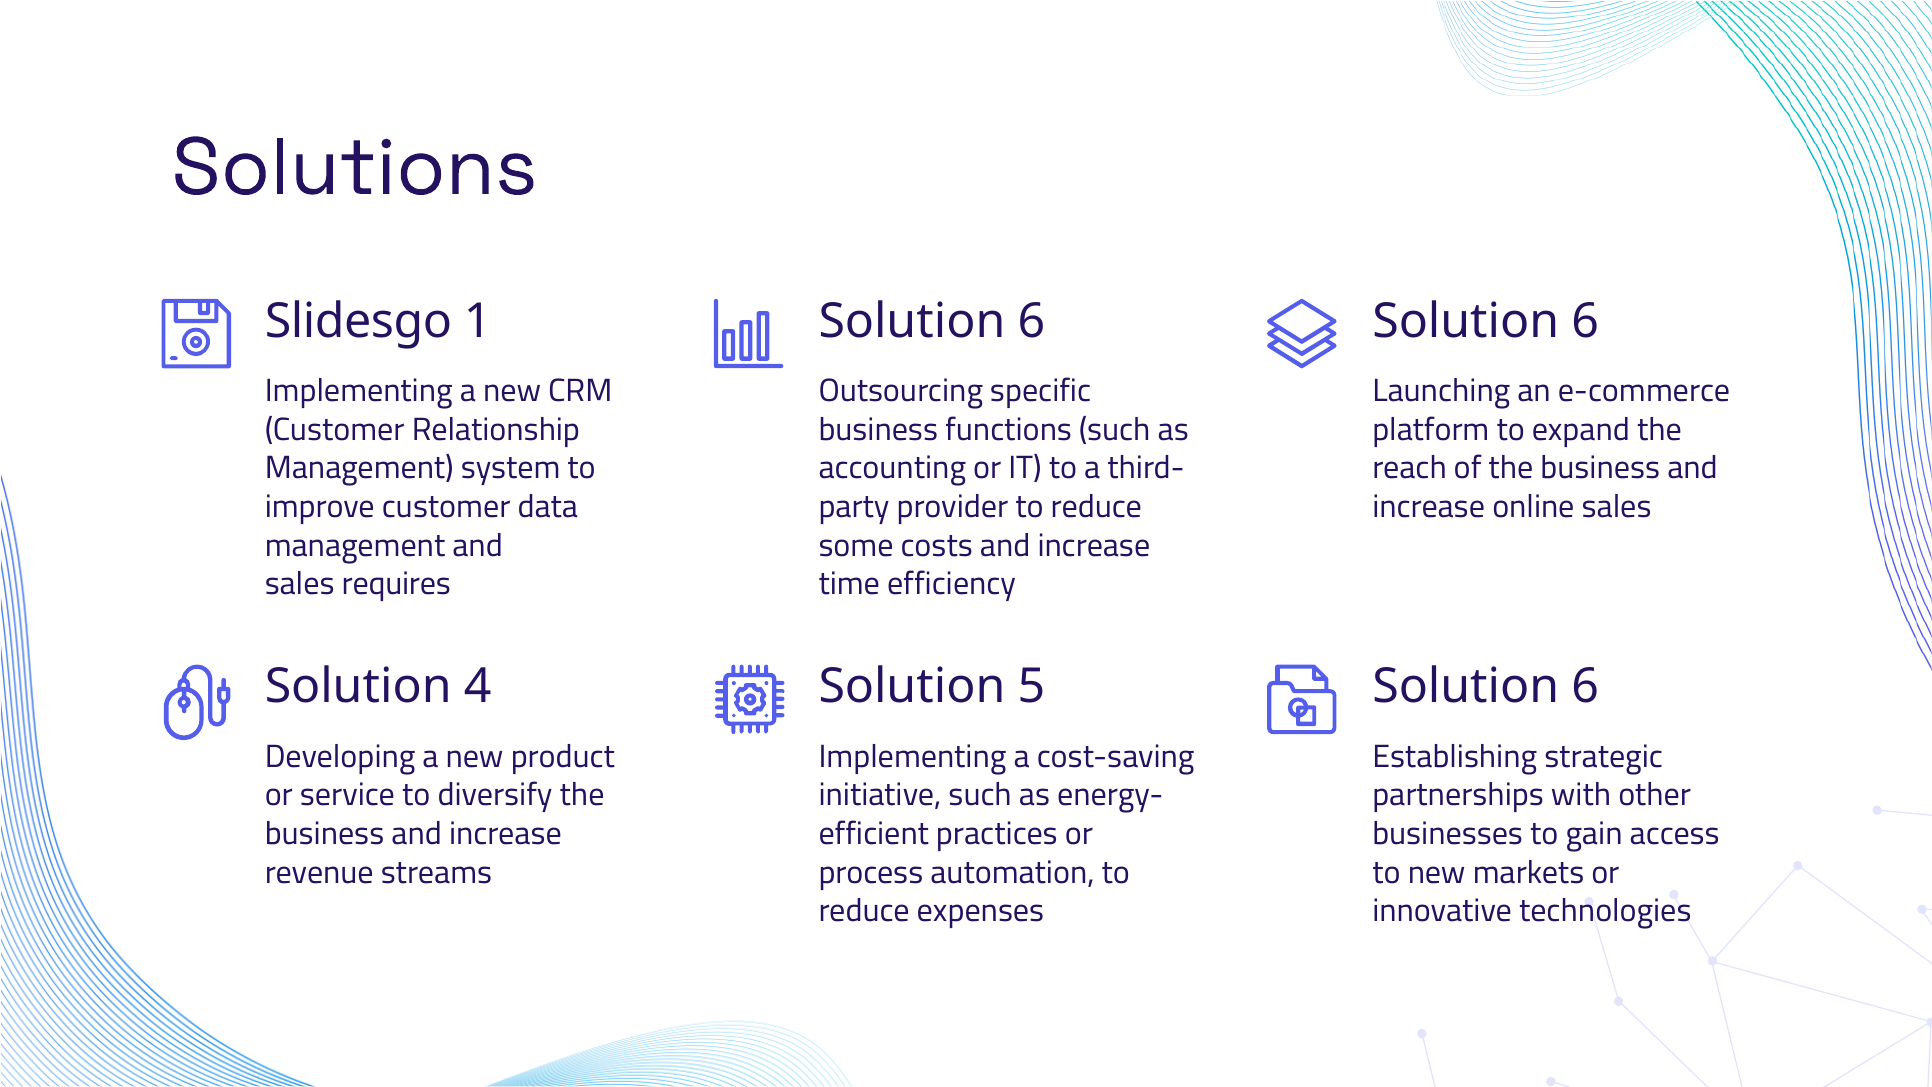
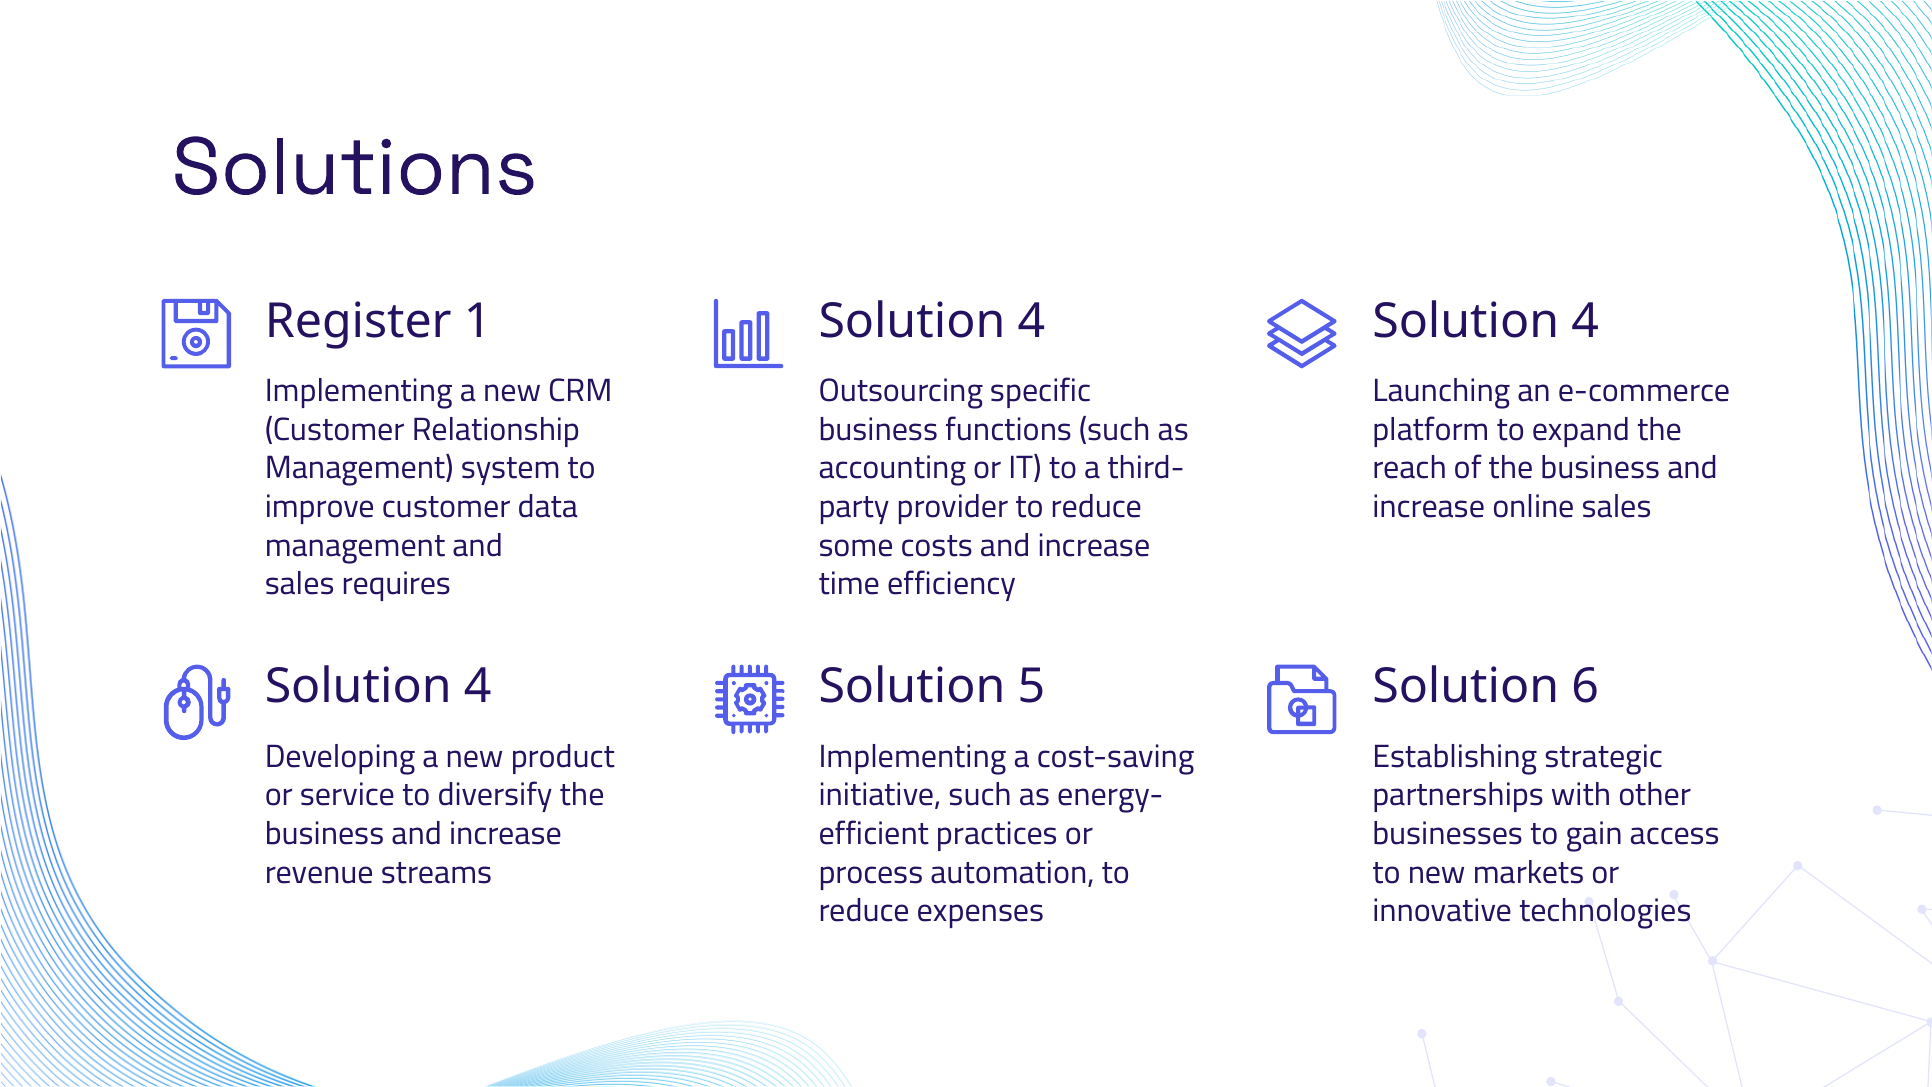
Slidesgo: Slidesgo -> Register
1 Solution 6: 6 -> 4
6 at (1585, 322): 6 -> 4
